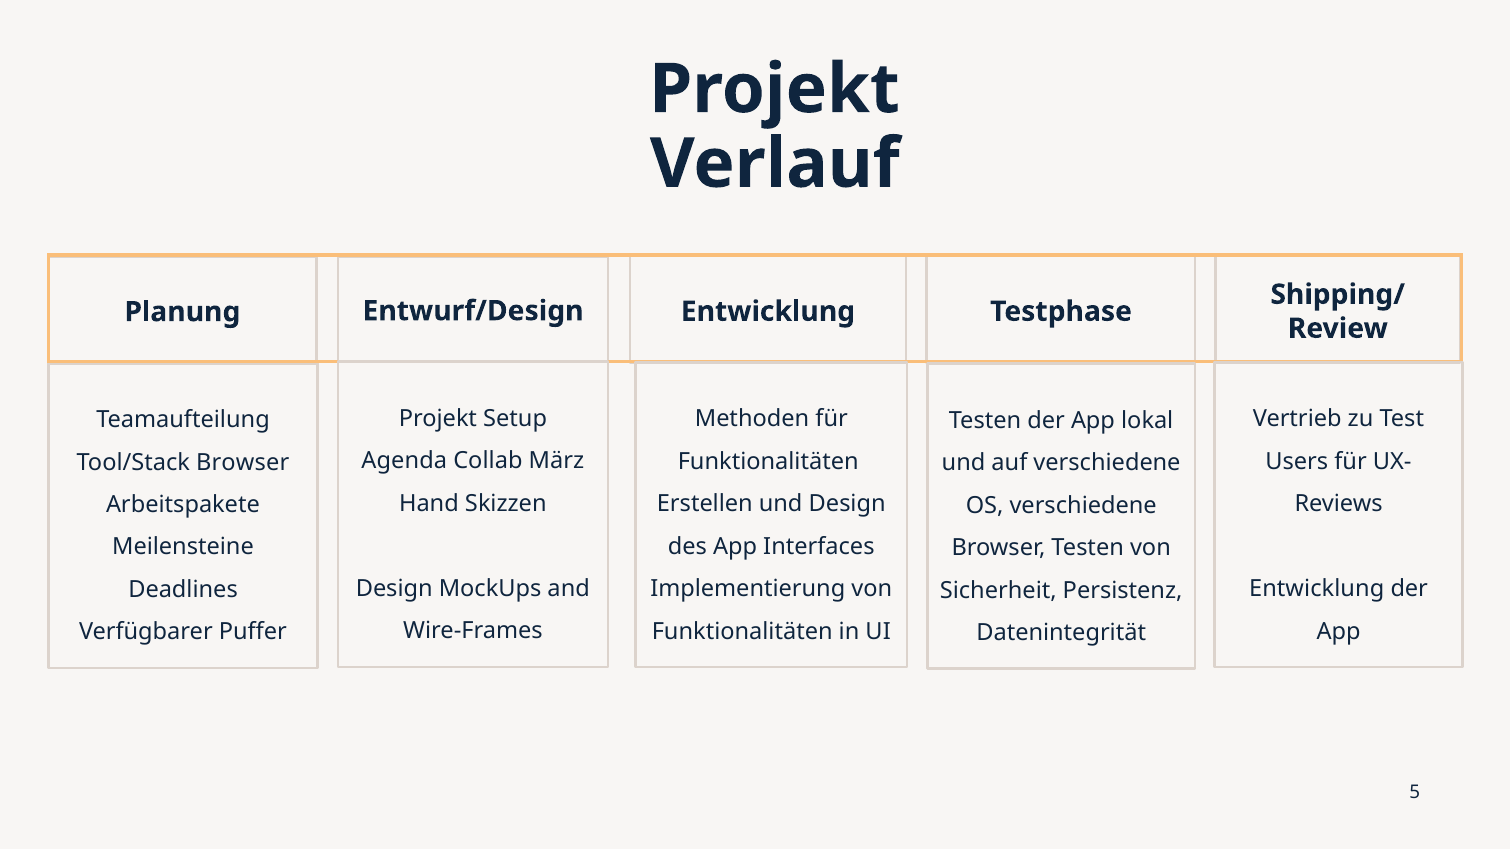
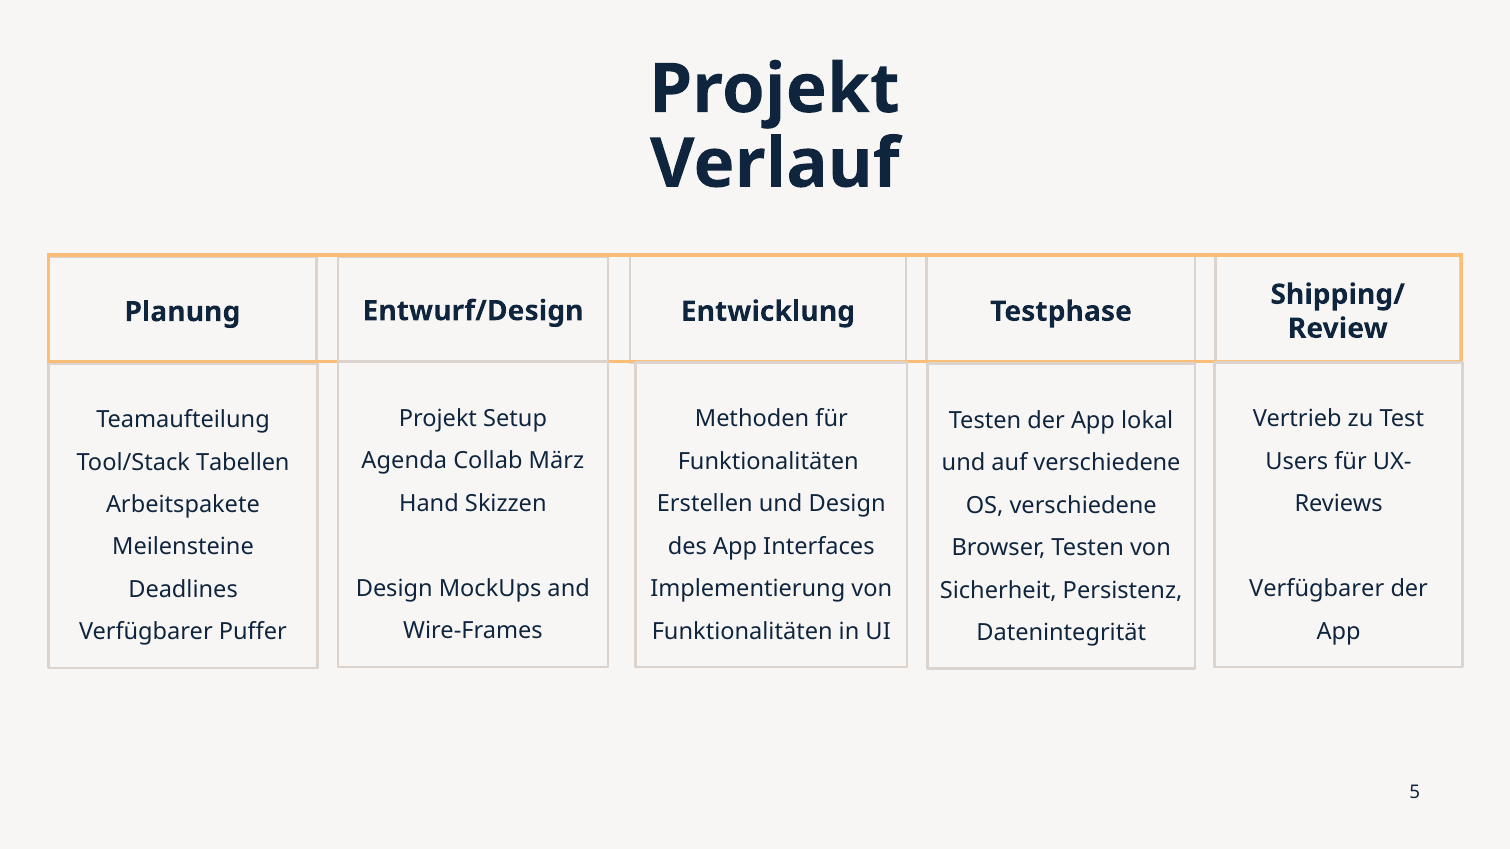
Tool/Stack Browser: Browser -> Tabellen
Entwicklung at (1317, 589): Entwicklung -> Verfügbarer
